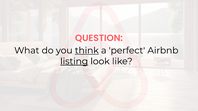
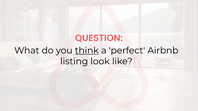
listing underline: present -> none
